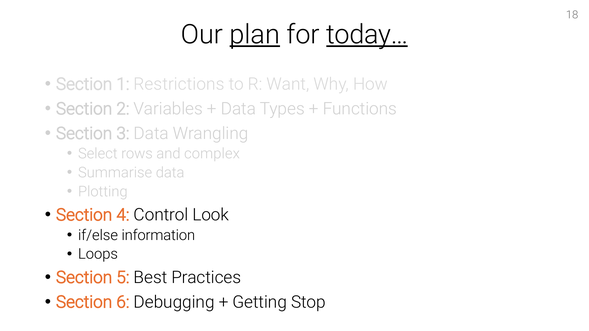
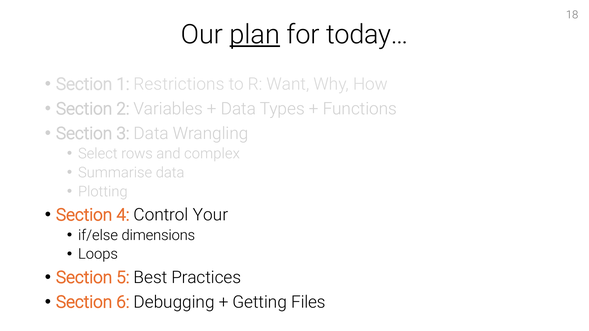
today… underline: present -> none
Look: Look -> Your
information: information -> dimensions
Stop: Stop -> Files
